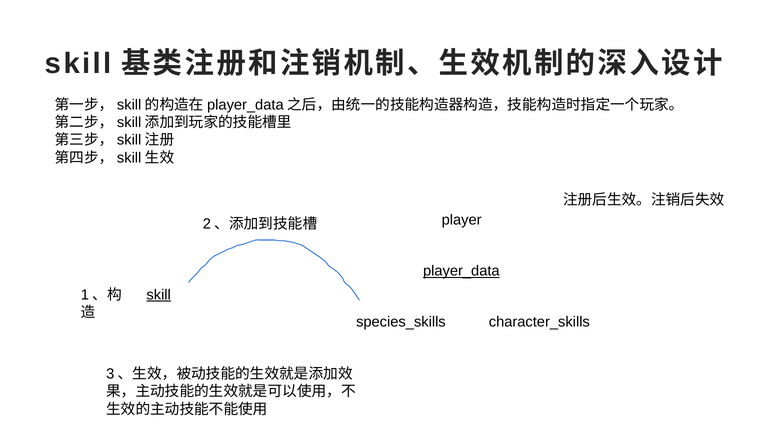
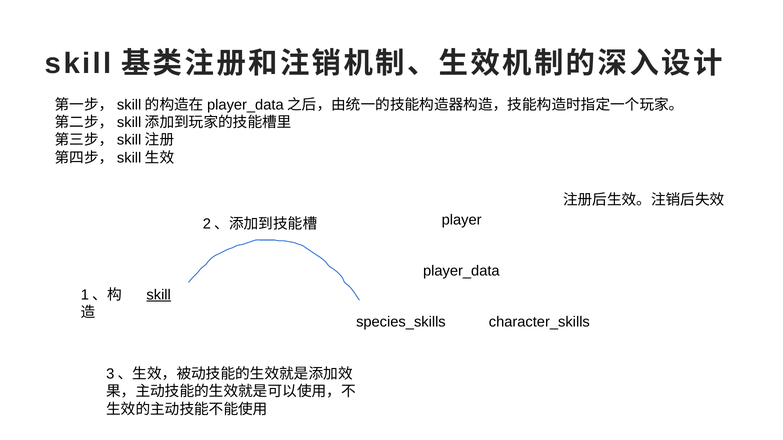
player_data underline: present -> none
